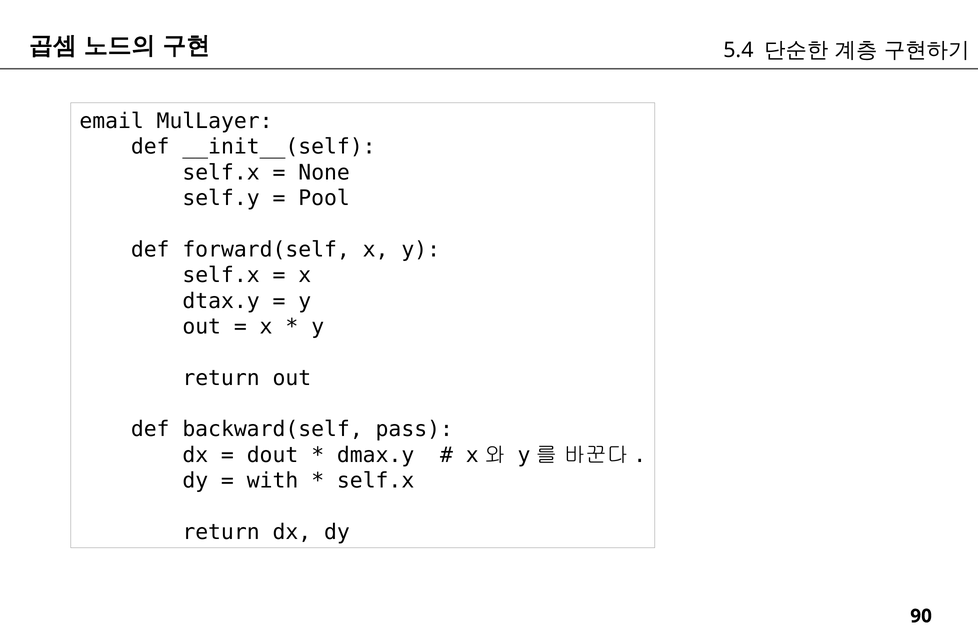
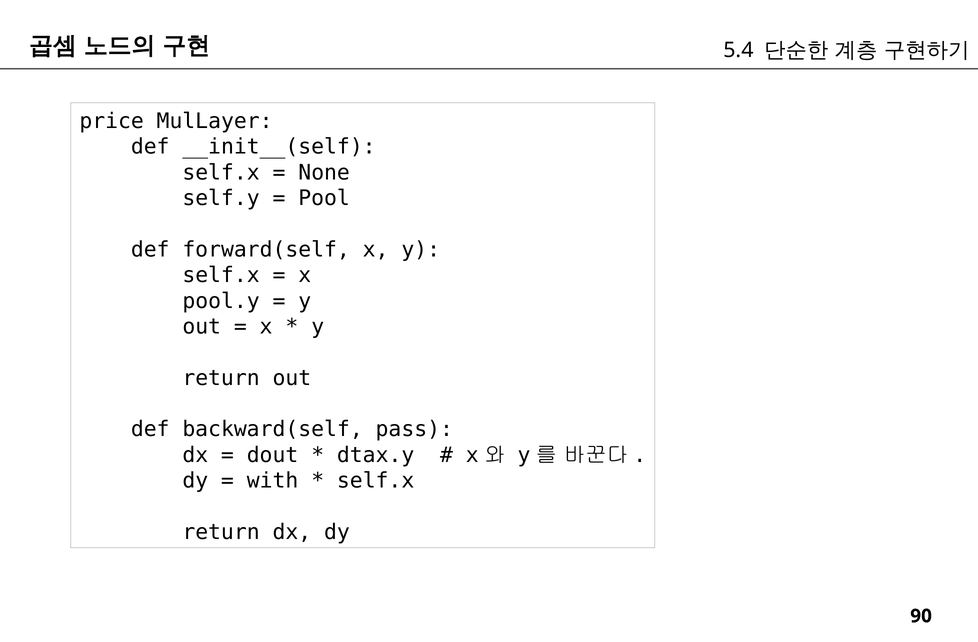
email: email -> price
dtax.y: dtax.y -> pool.y
dmax.y: dmax.y -> dtax.y
